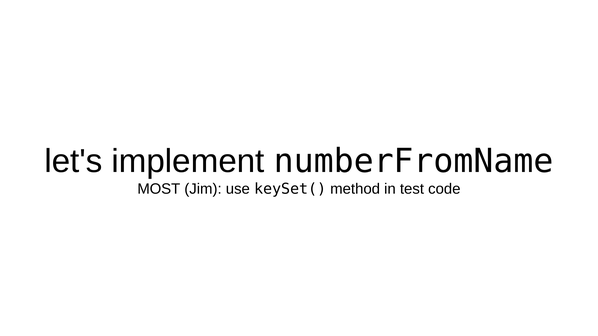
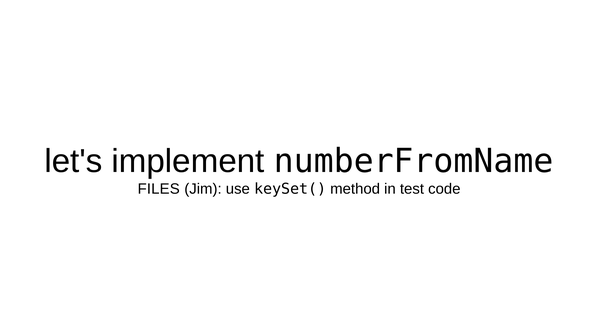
MOST: MOST -> FILES
